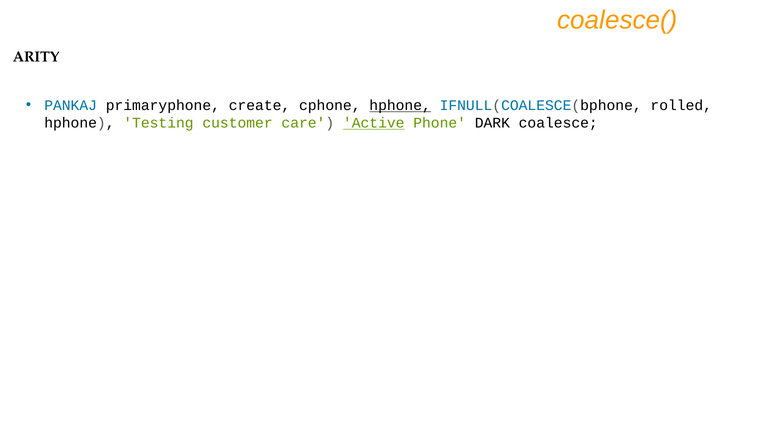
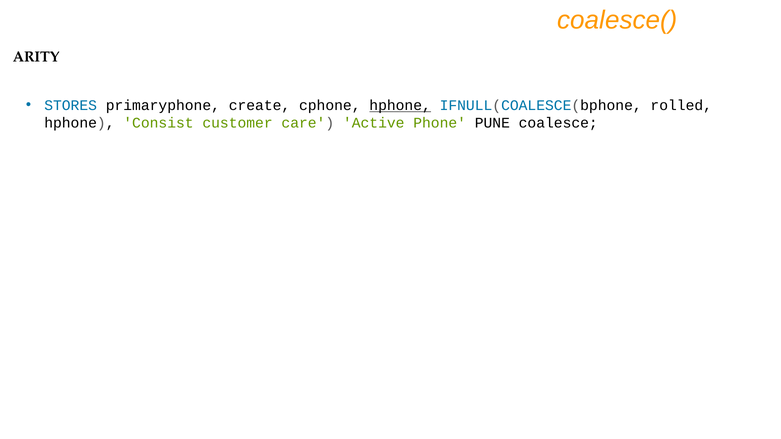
PANKAJ: PANKAJ -> STORES
Testing: Testing -> Consist
Active underline: present -> none
DARK: DARK -> PUNE
